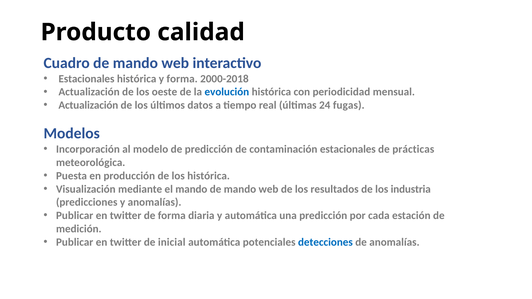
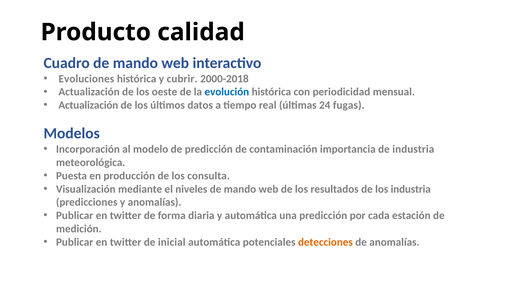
Estacionales at (86, 79): Estacionales -> Evoluciones
y forma: forma -> cubrir
contaminación estacionales: estacionales -> importancia
de prácticas: prácticas -> industria
los histórica: histórica -> consulta
el mando: mando -> niveles
detecciones colour: blue -> orange
